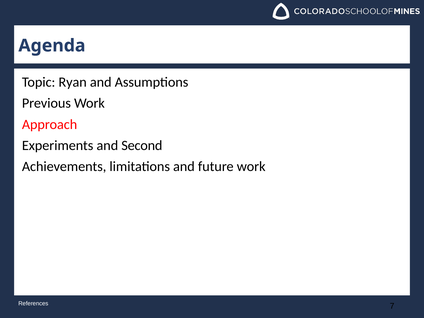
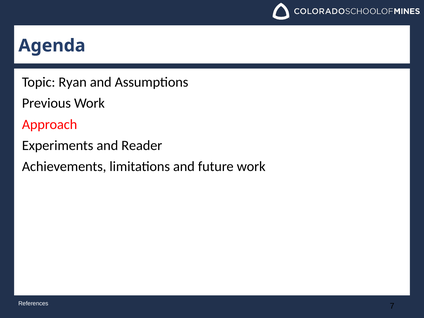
Second: Second -> Reader
